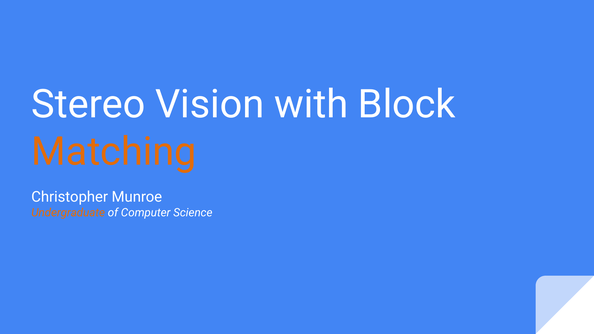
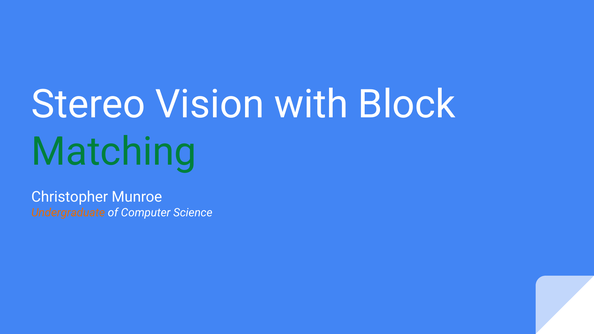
Matching colour: orange -> green
